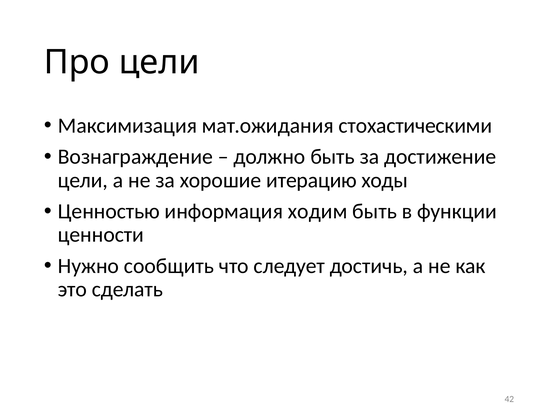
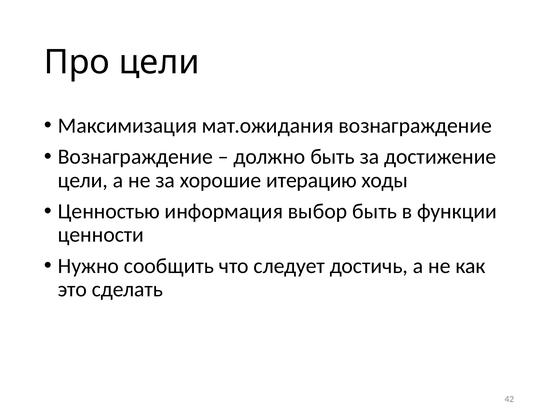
мат.ожидания стохастическими: стохастическими -> вознаграждение
ходим: ходим -> выбор
